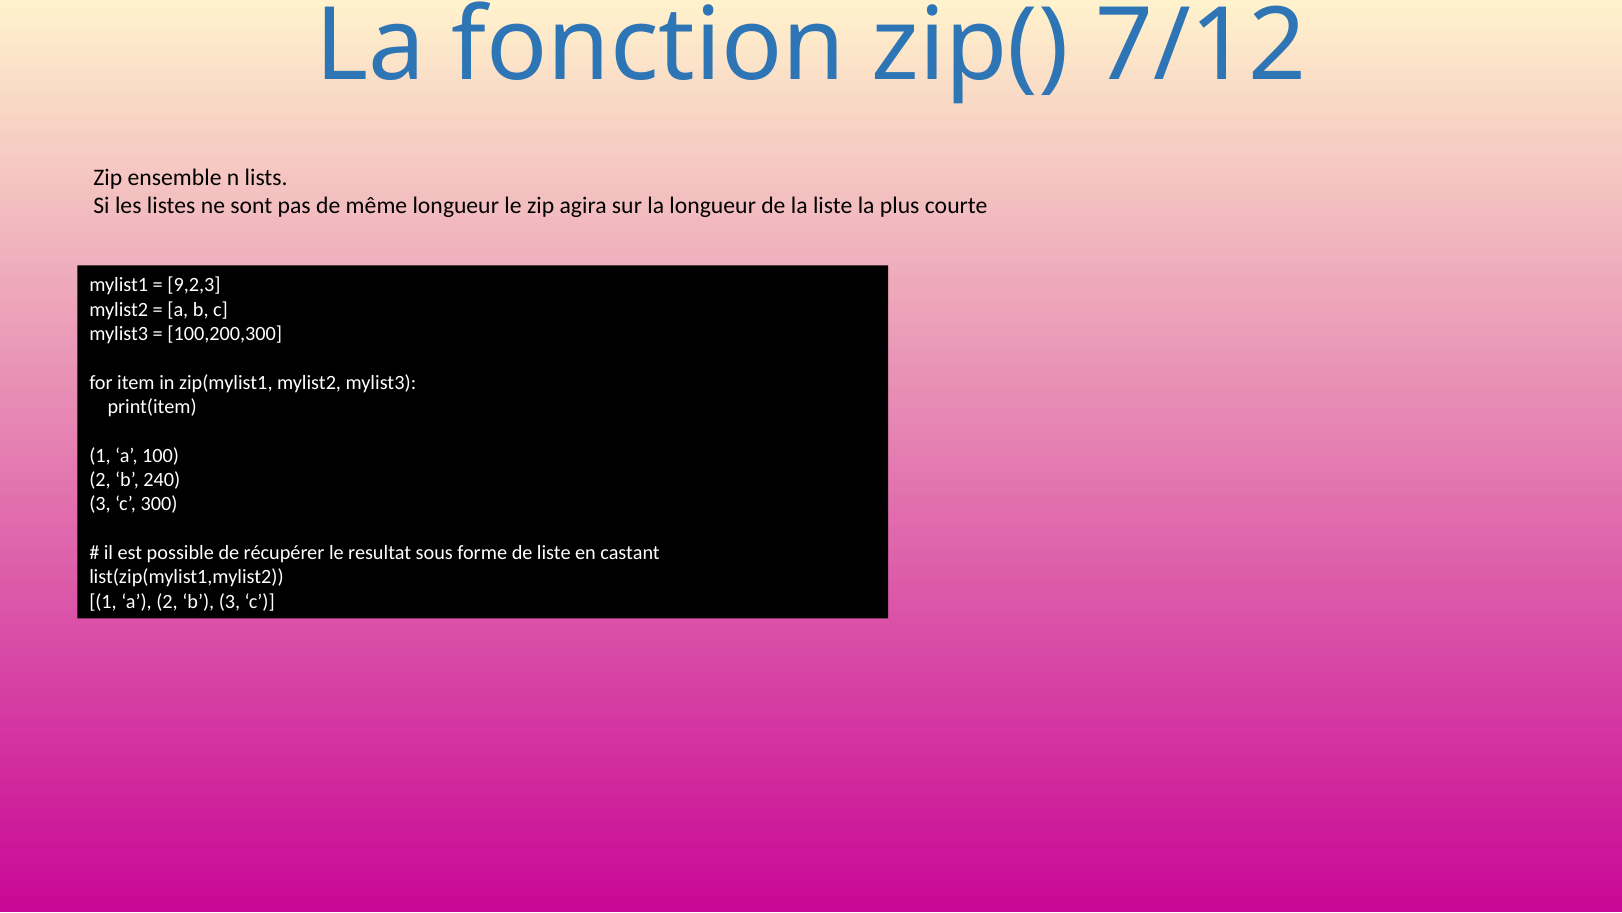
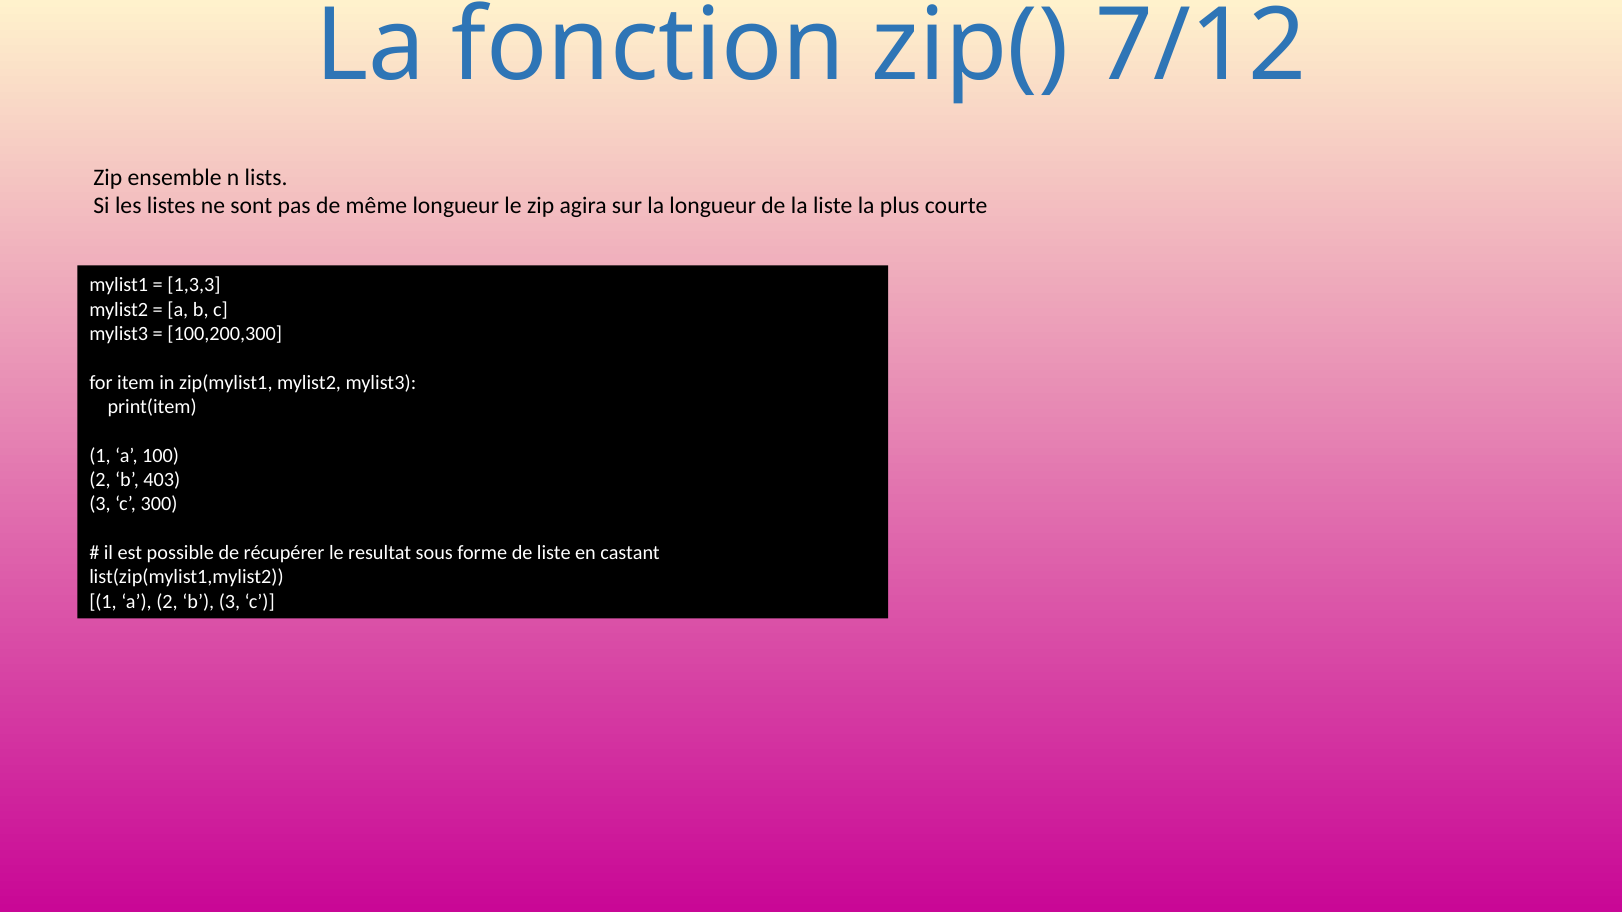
9,2,3: 9,2,3 -> 1,3,3
240: 240 -> 403
